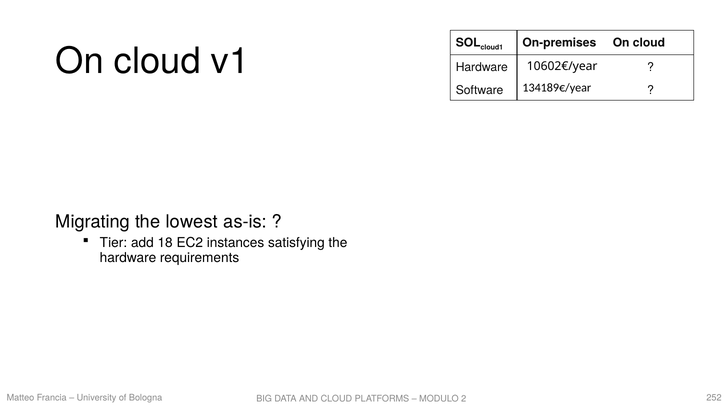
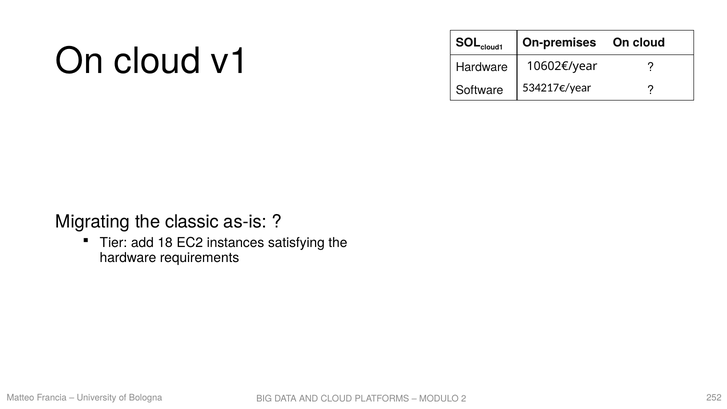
134189€/year: 134189€/year -> 534217€/year
lowest: lowest -> classic
